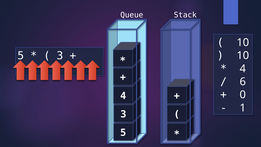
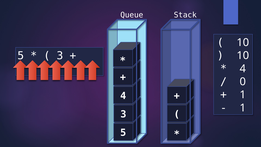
6: 6 -> 0
0 at (243, 95): 0 -> 1
